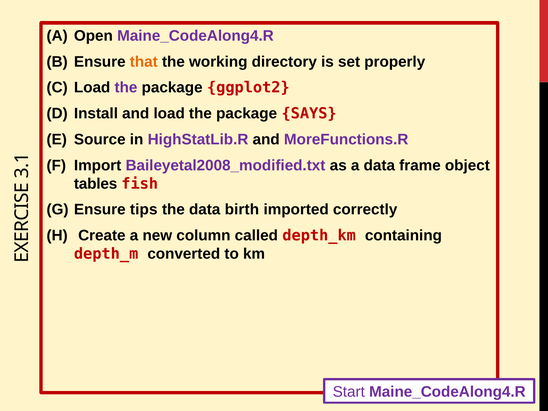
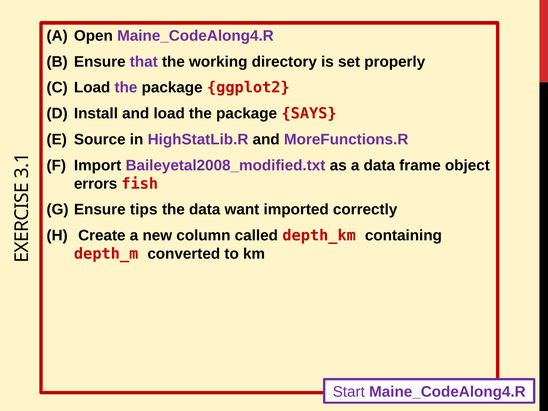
that colour: orange -> purple
tables: tables -> errors
birth: birth -> want
